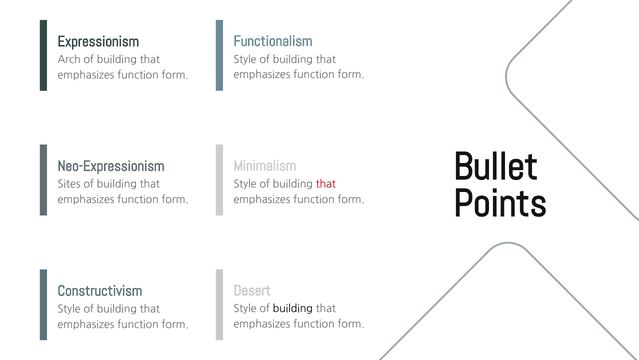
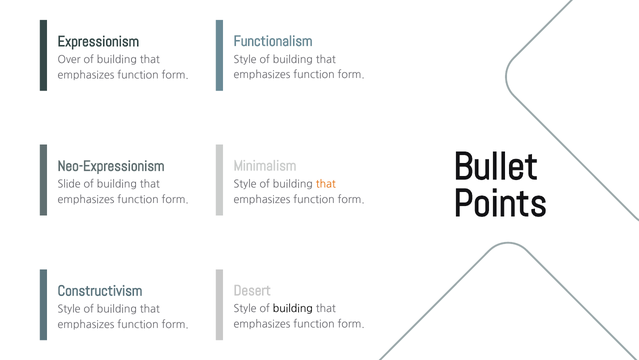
Arch: Arch -> Over
that at (326, 184) colour: red -> orange
Sites: Sites -> Slide
